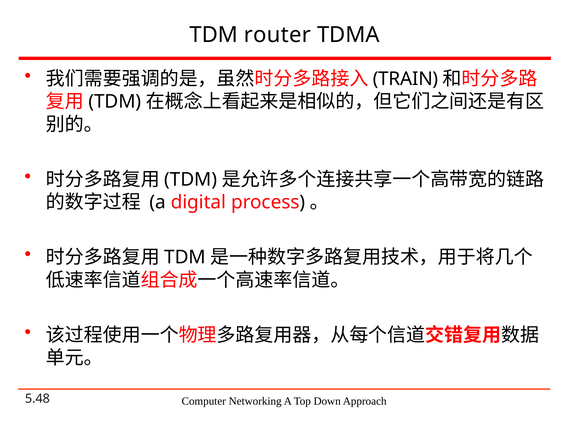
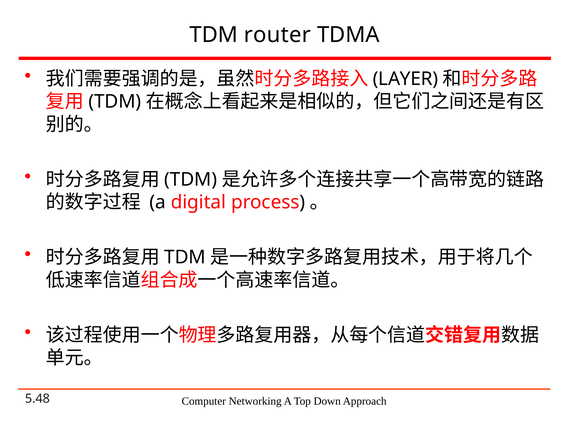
TRAIN: TRAIN -> LAYER
